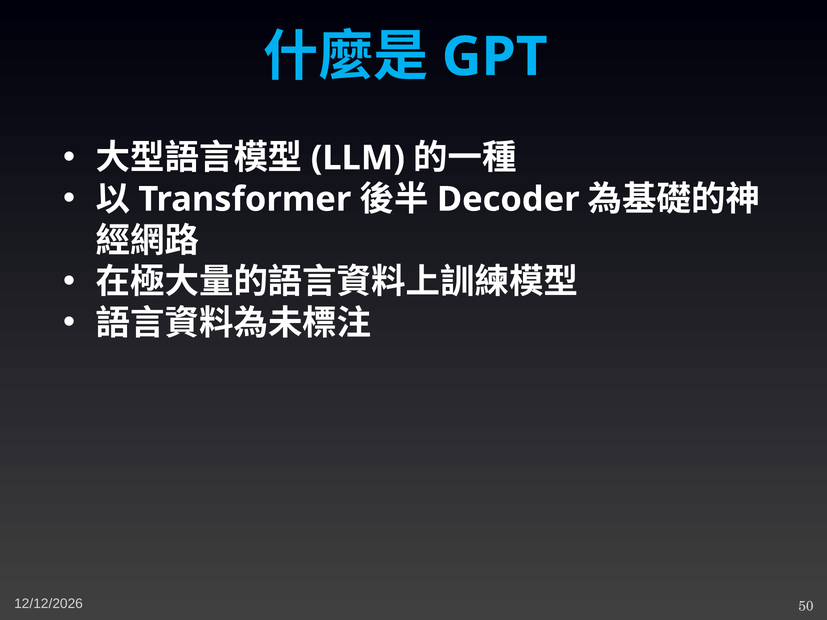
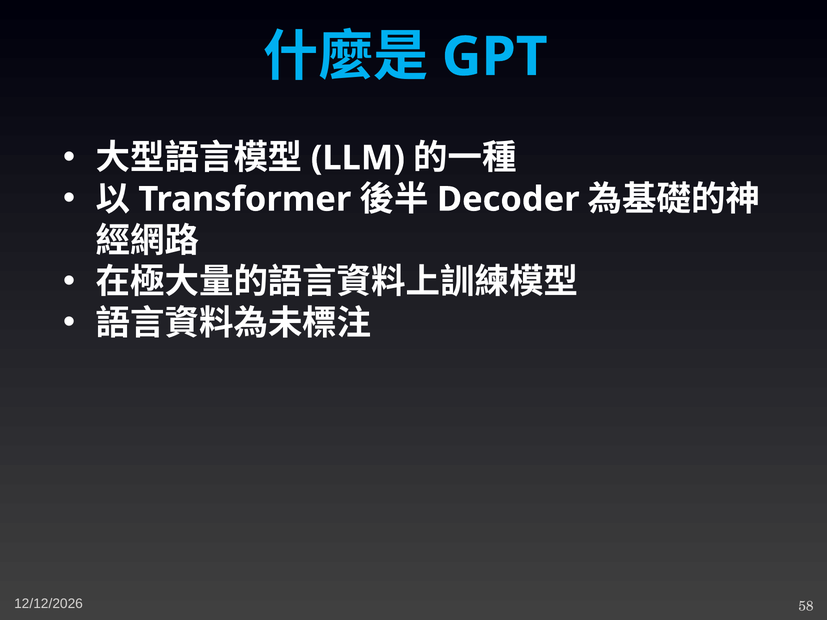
50: 50 -> 58
